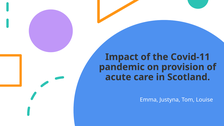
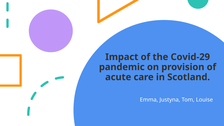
Covid-11: Covid-11 -> Covid-29
